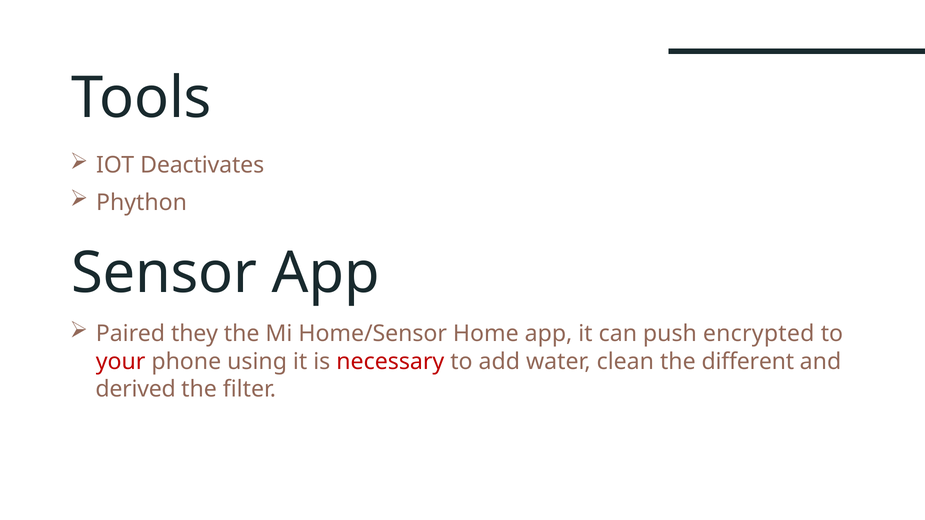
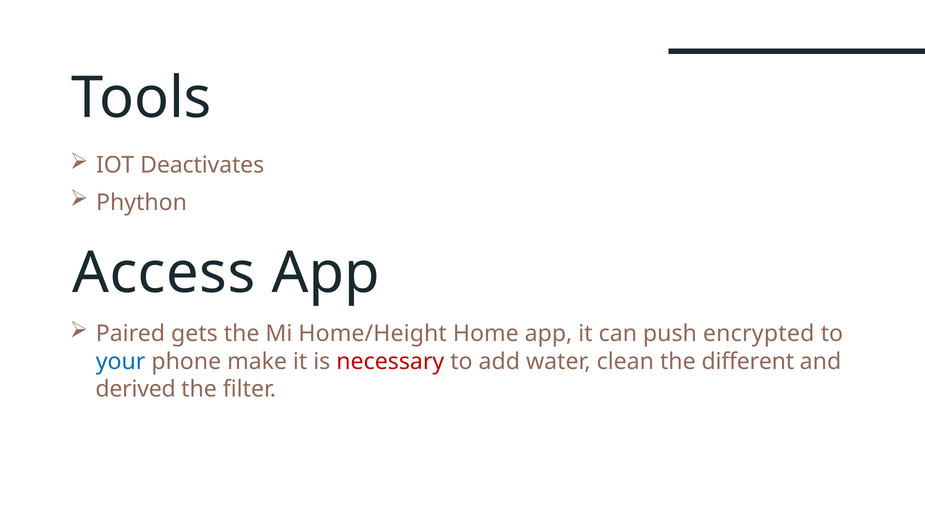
Sensor: Sensor -> Access
they: they -> gets
Home/Sensor: Home/Sensor -> Home/Height
your colour: red -> blue
using: using -> make
